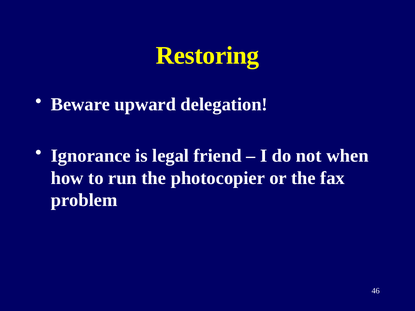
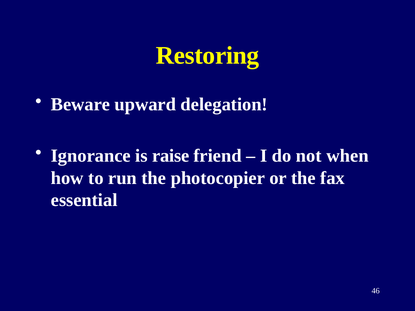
legal: legal -> raise
problem: problem -> essential
